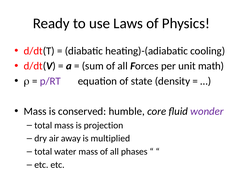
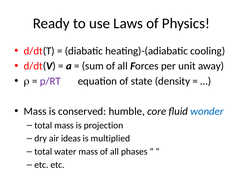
math: math -> away
wonder colour: purple -> blue
away: away -> ideas
